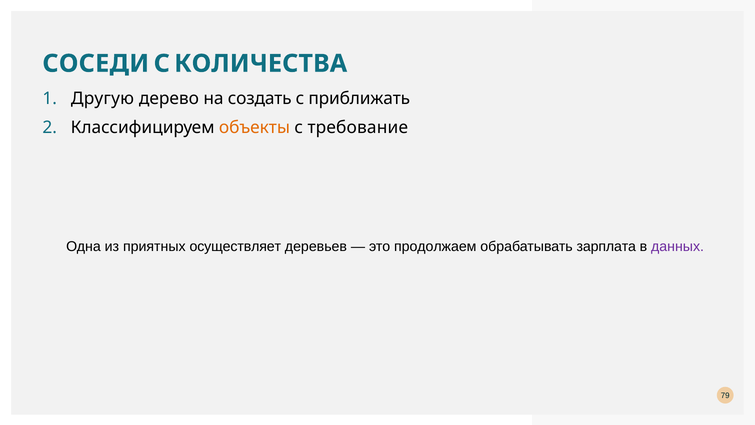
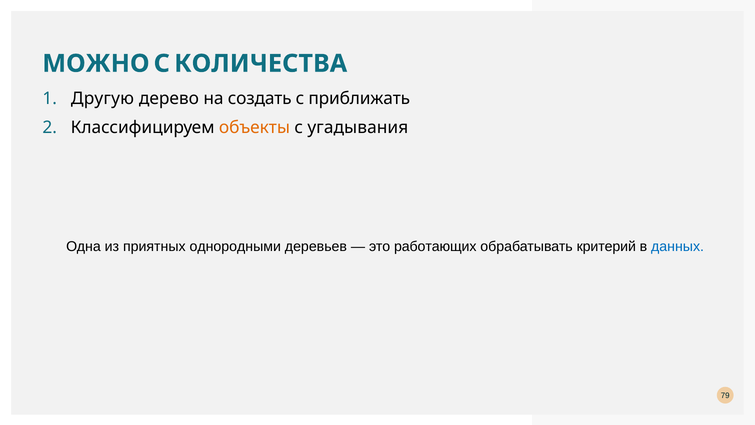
СОСЕДИ: СОСЕДИ -> МОЖНО
требование: требование -> угадывания
осуществляет: осуществляет -> однородными
продолжаем: продолжаем -> работающих
зарплата: зарплата -> критерий
данных colour: purple -> blue
